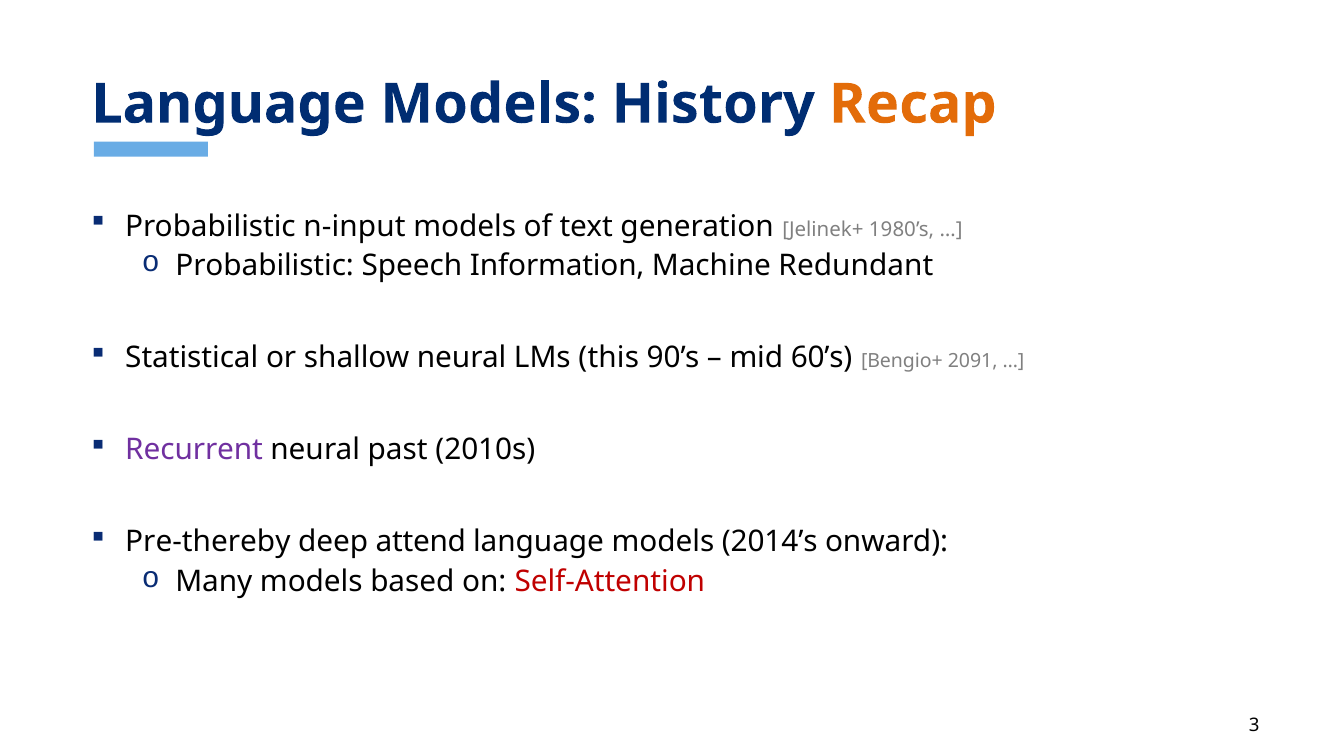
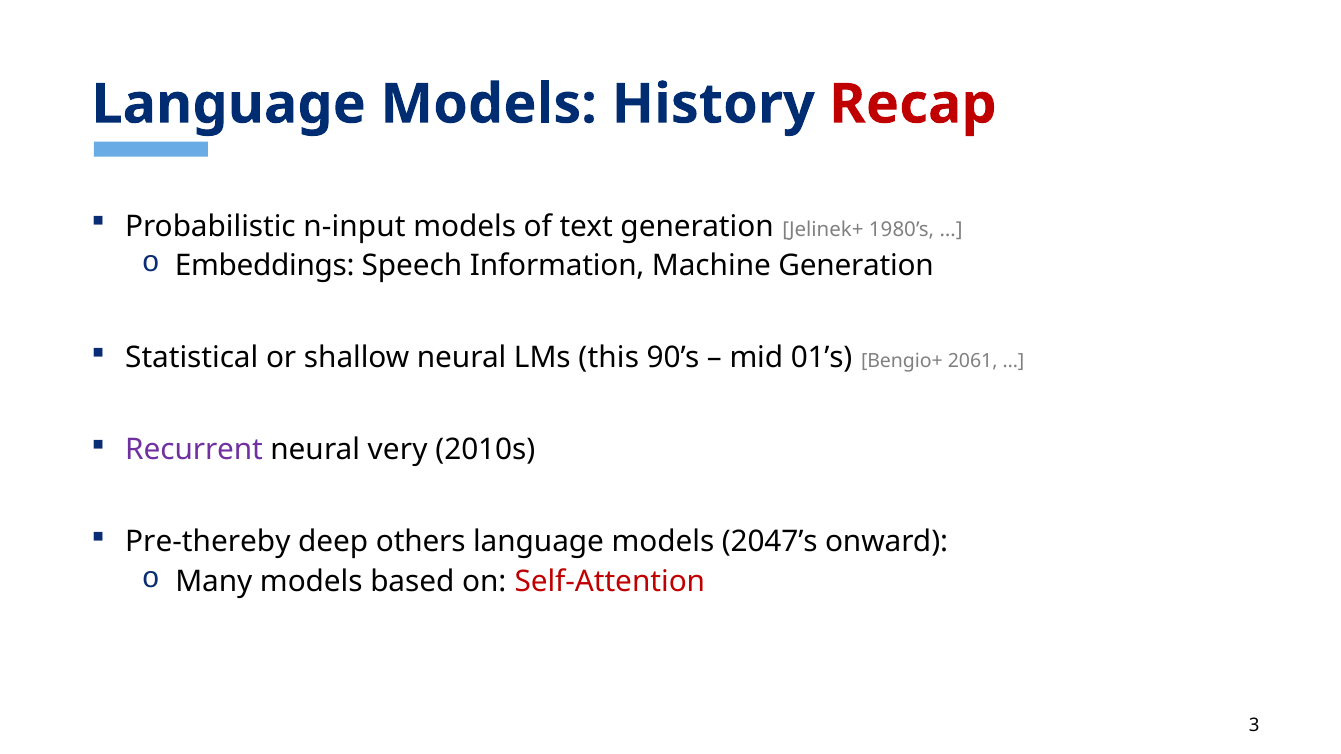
Recap colour: orange -> red
Probabilistic at (265, 266): Probabilistic -> Embeddings
Machine Redundant: Redundant -> Generation
60’s: 60’s -> 01’s
2091: 2091 -> 2061
past: past -> very
attend: attend -> others
2014’s: 2014’s -> 2047’s
